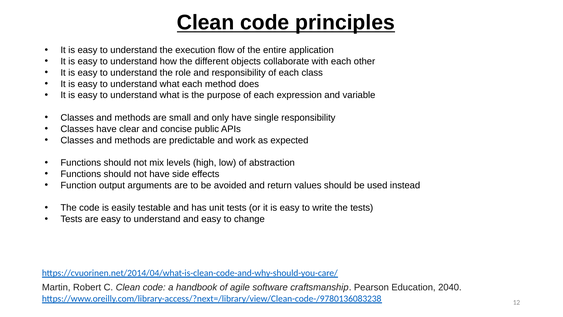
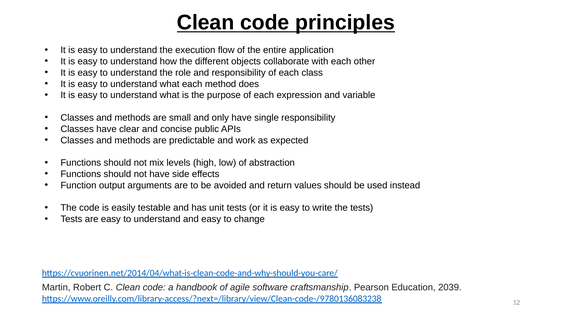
2040: 2040 -> 2039
